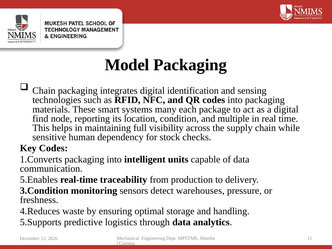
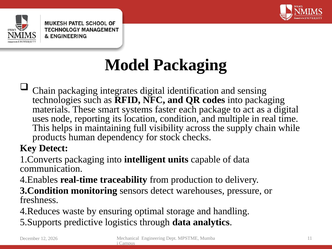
many: many -> faster
find: find -> uses
sensitive: sensitive -> products
Key Codes: Codes -> Detect
5.Enables: 5.Enables -> 4.Enables
